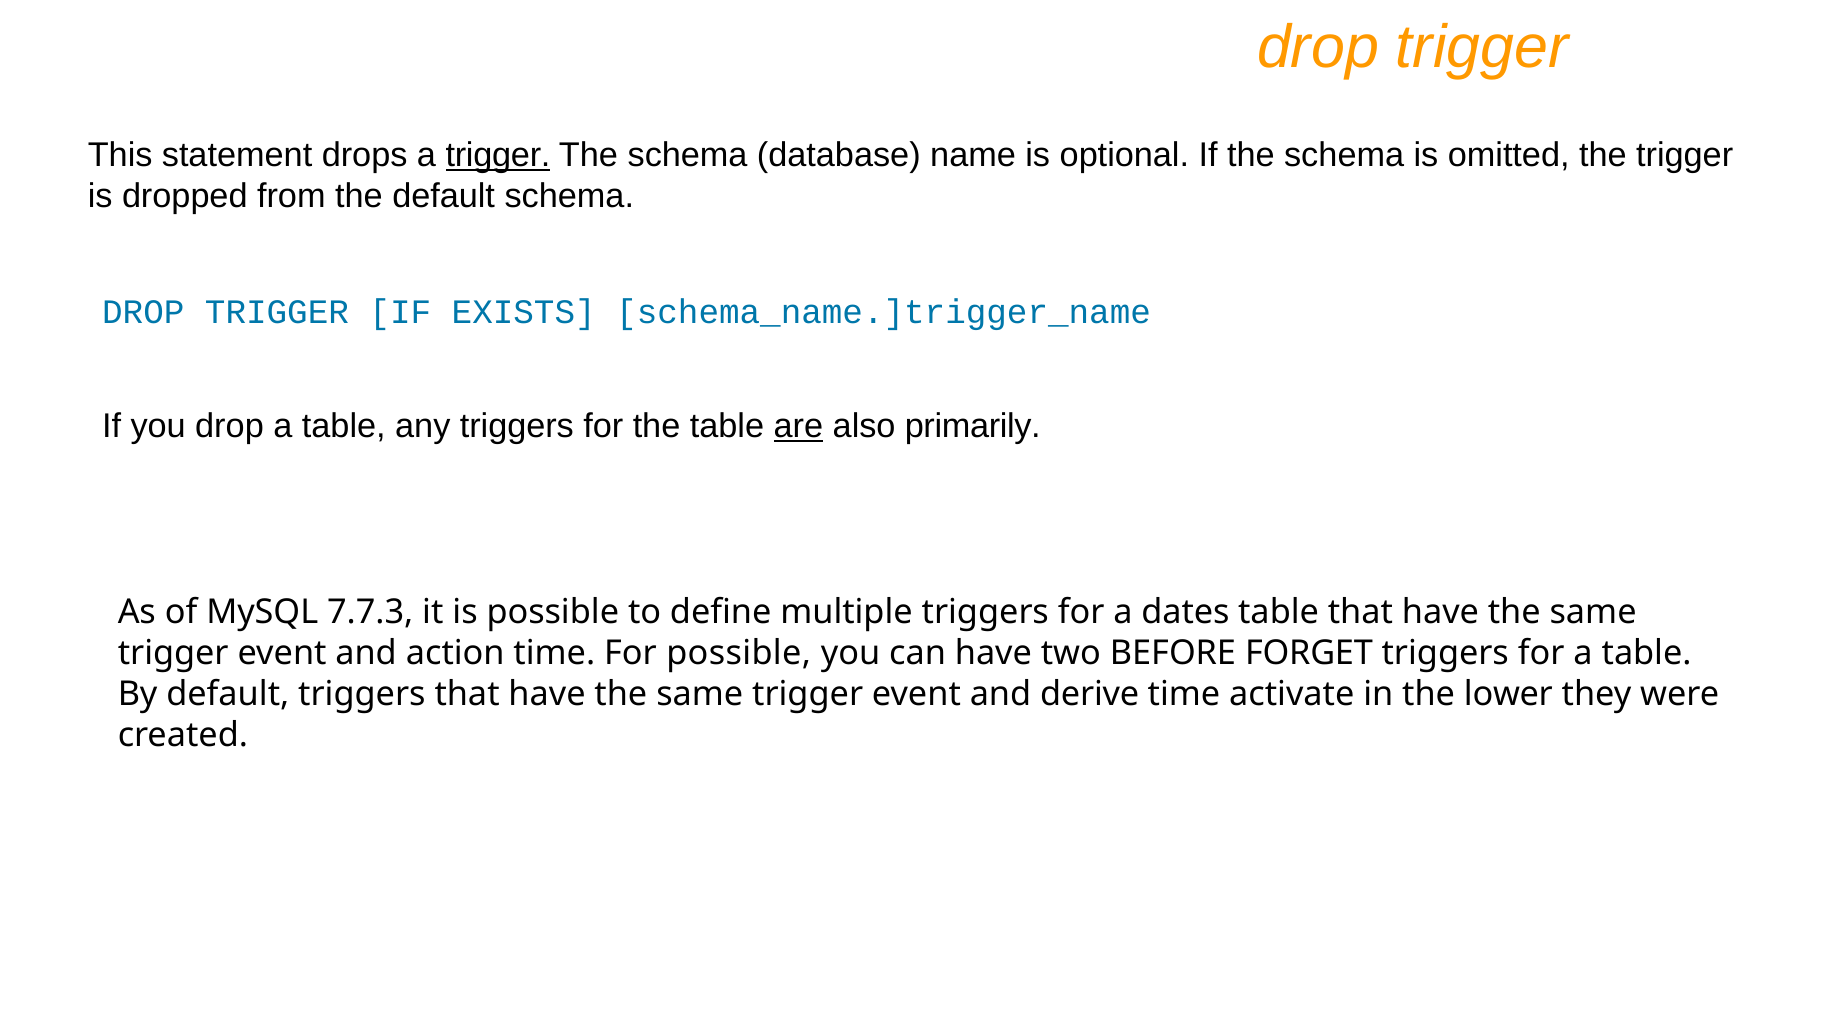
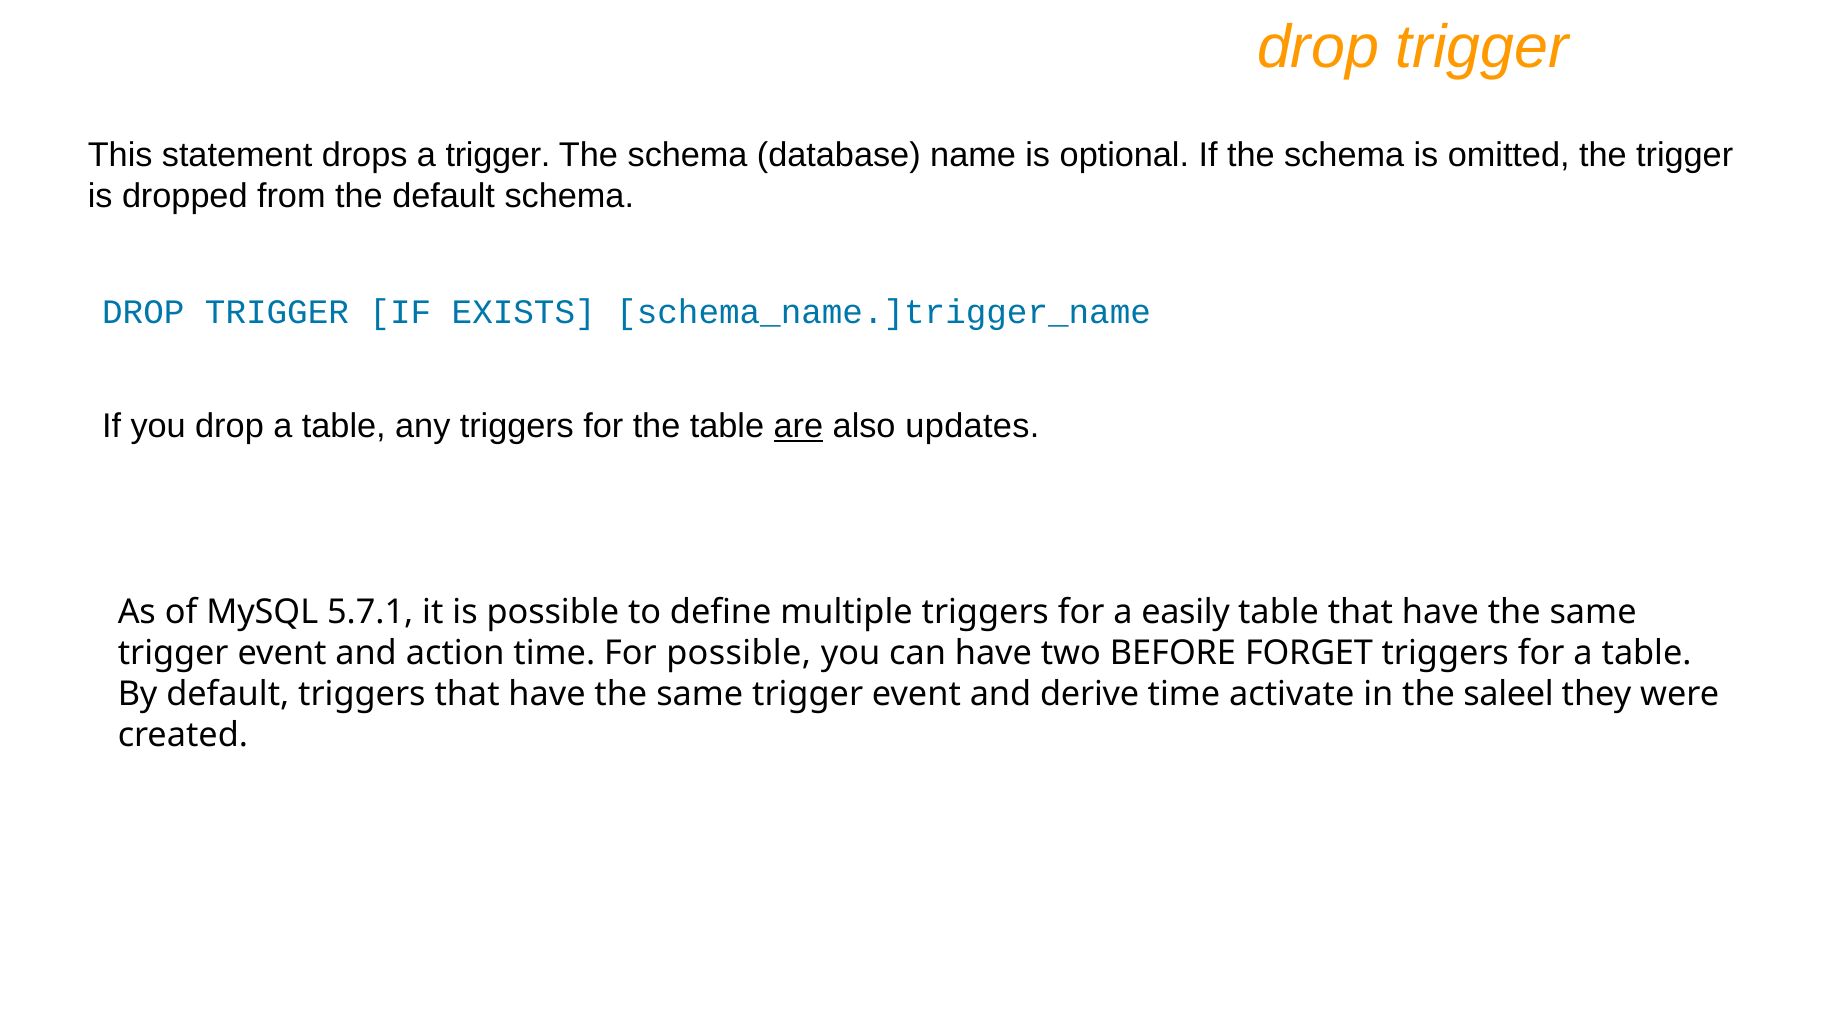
trigger at (498, 155) underline: present -> none
primarily: primarily -> updates
7.7.3: 7.7.3 -> 5.7.1
dates: dates -> easily
lower: lower -> saleel
